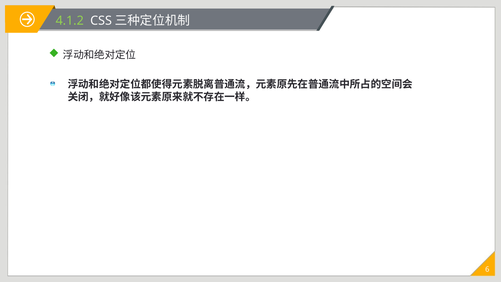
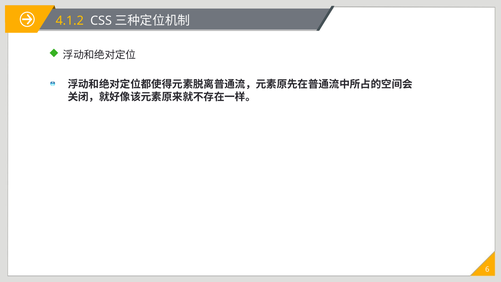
4.1.2 colour: light green -> yellow
